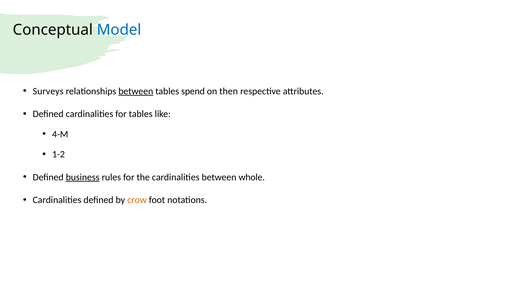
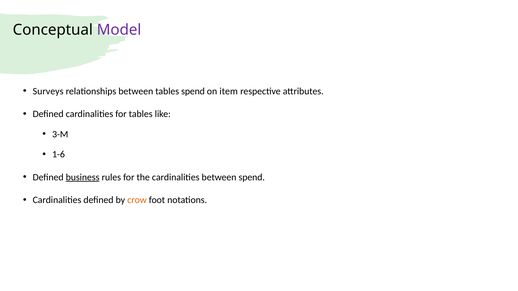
Model colour: blue -> purple
between at (136, 91) underline: present -> none
then: then -> item
4-M: 4-M -> 3-M
1-2: 1-2 -> 1-6
between whole: whole -> spend
